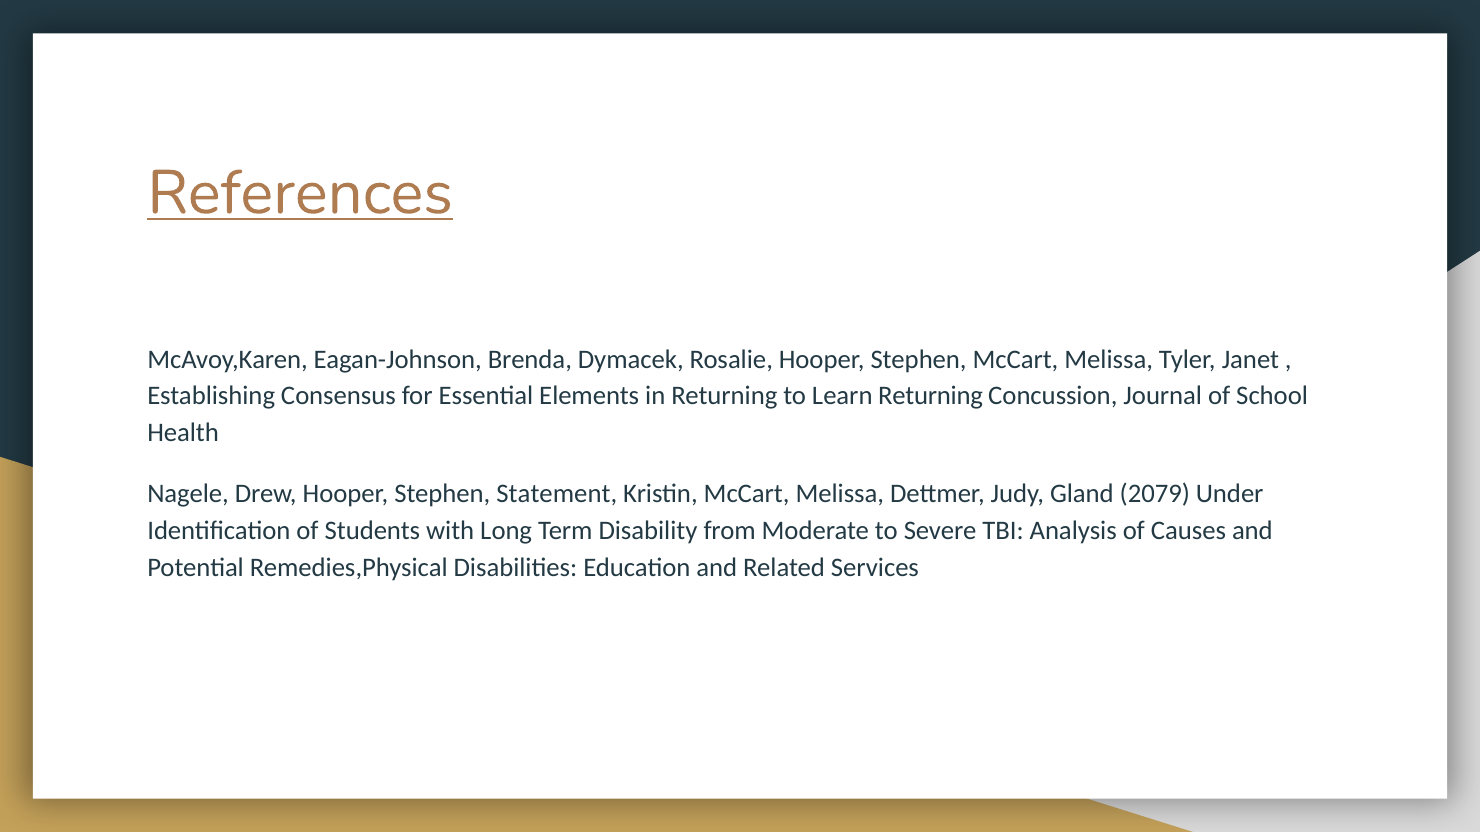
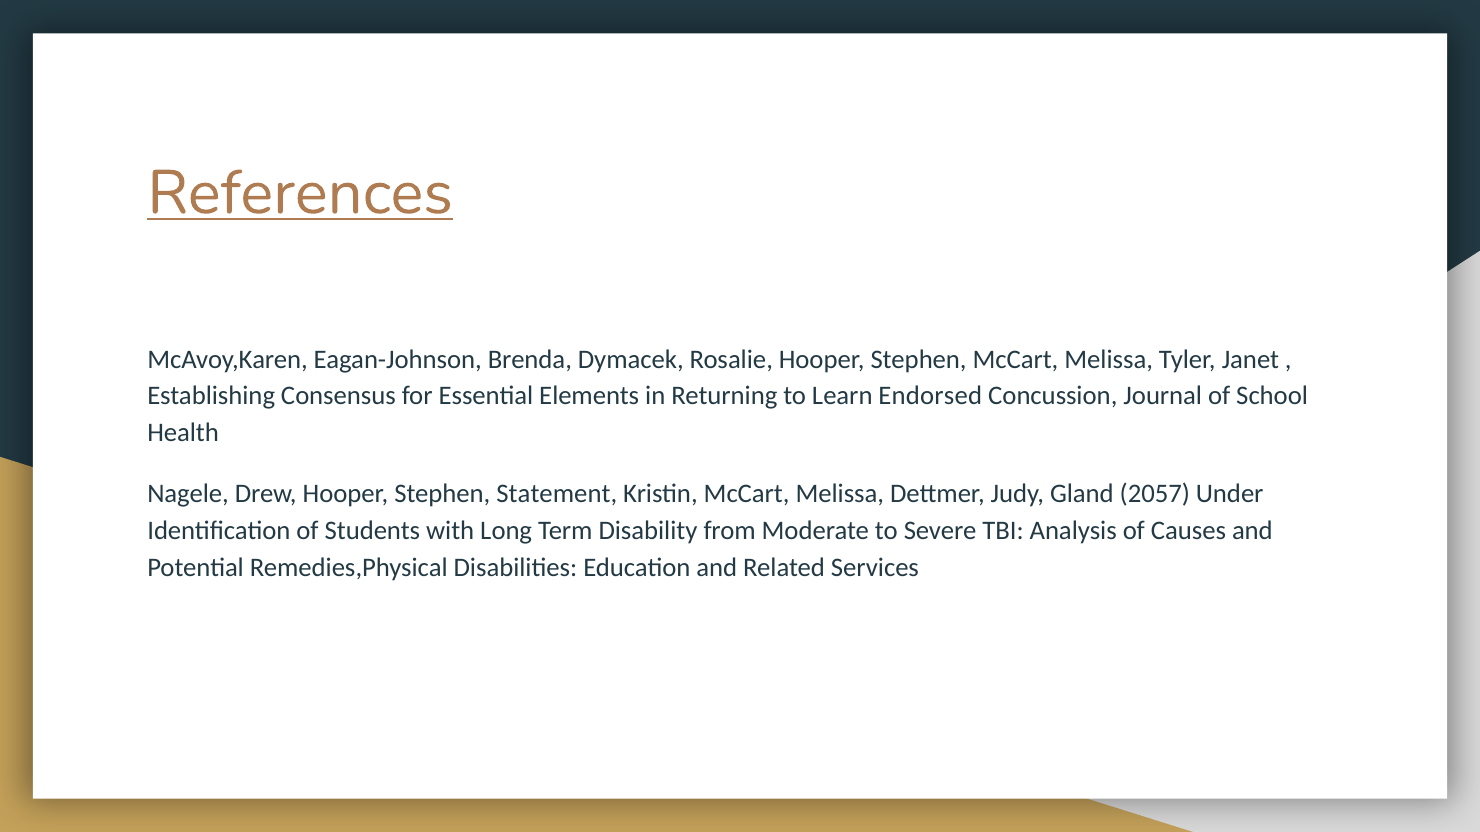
Learn Returning: Returning -> Endorsed
2079: 2079 -> 2057
